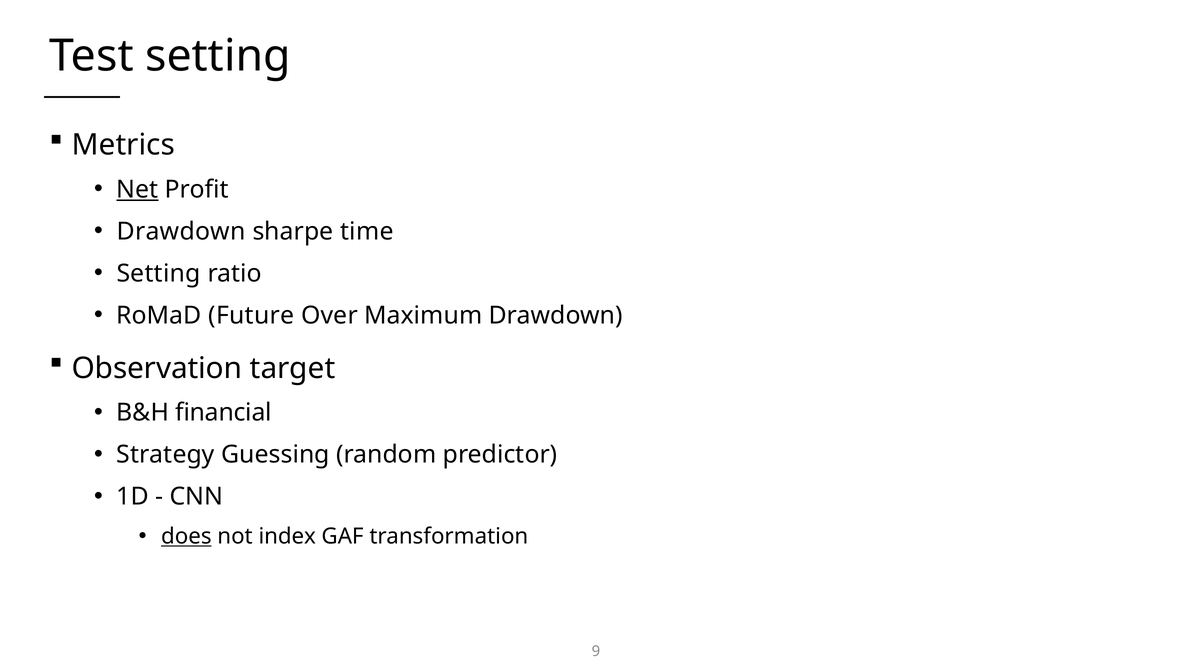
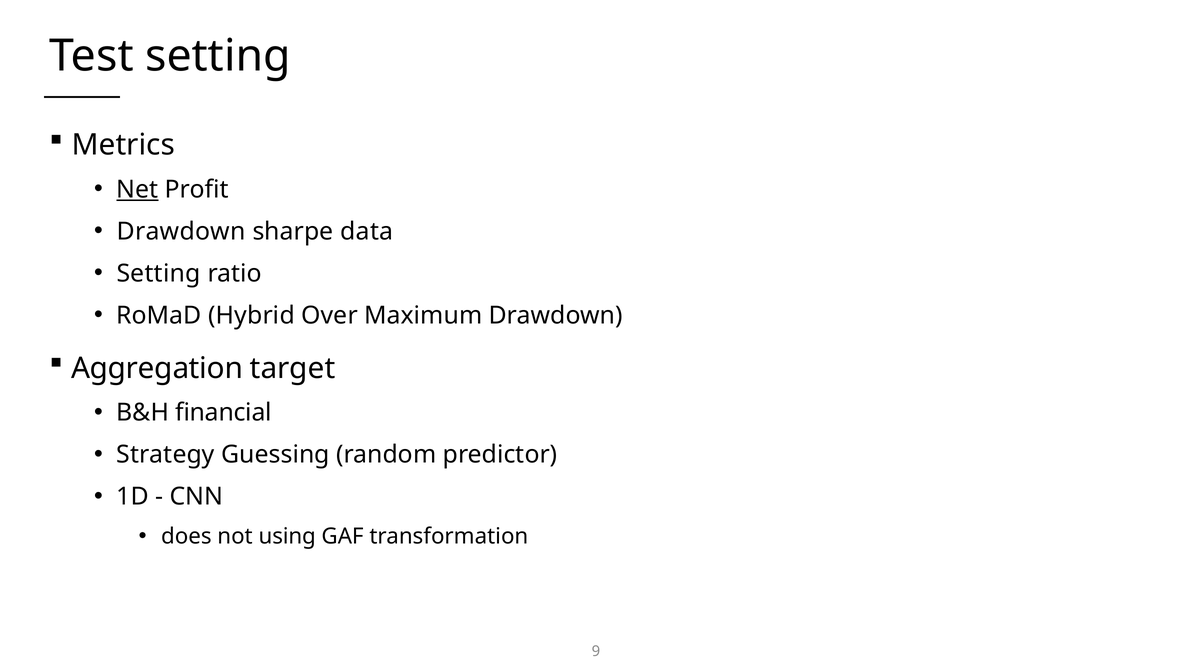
time: time -> data
Future: Future -> Hybrid
Observation: Observation -> Aggregation
does underline: present -> none
index: index -> using
